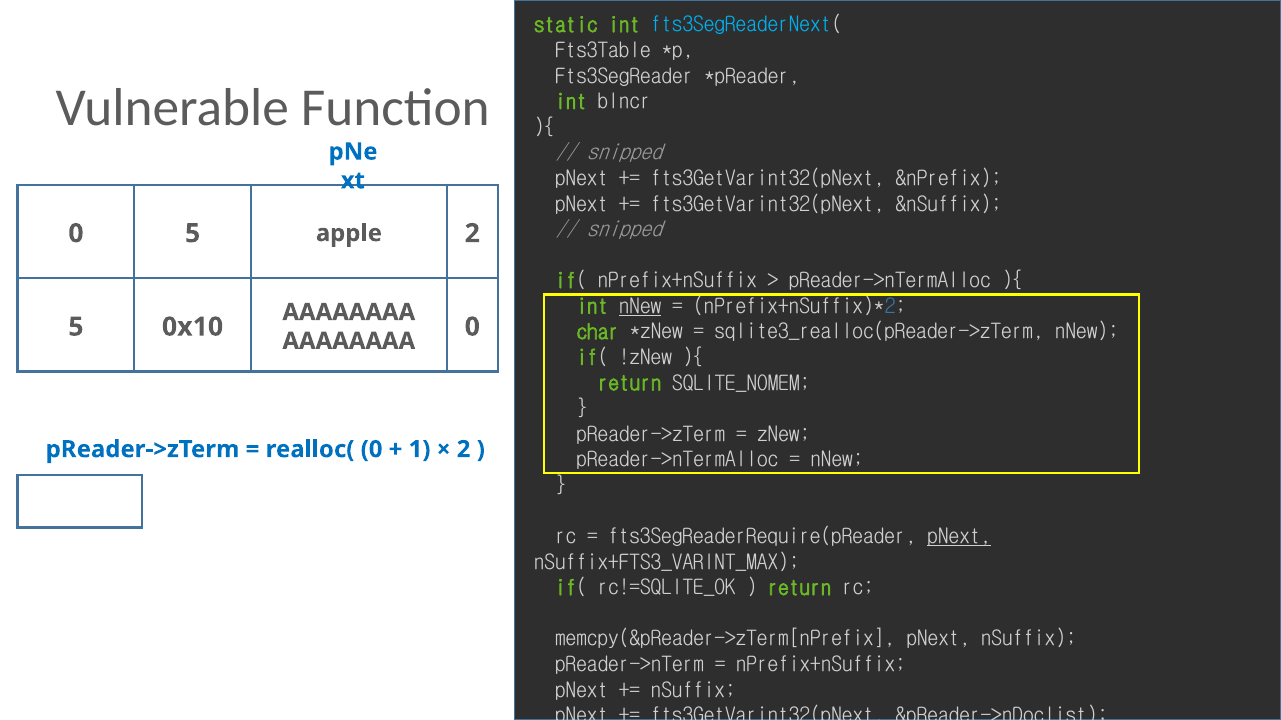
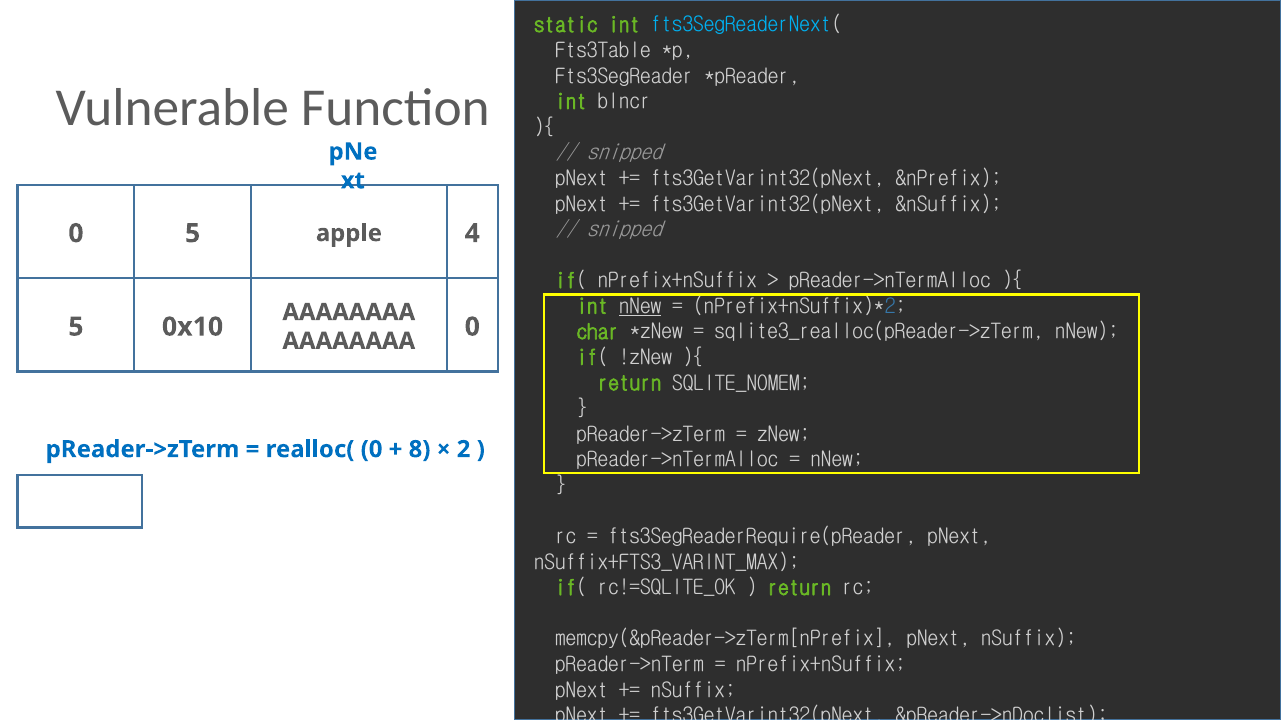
apple 2: 2 -> 4
1: 1 -> 8
pNext at (959, 537) underline: present -> none
